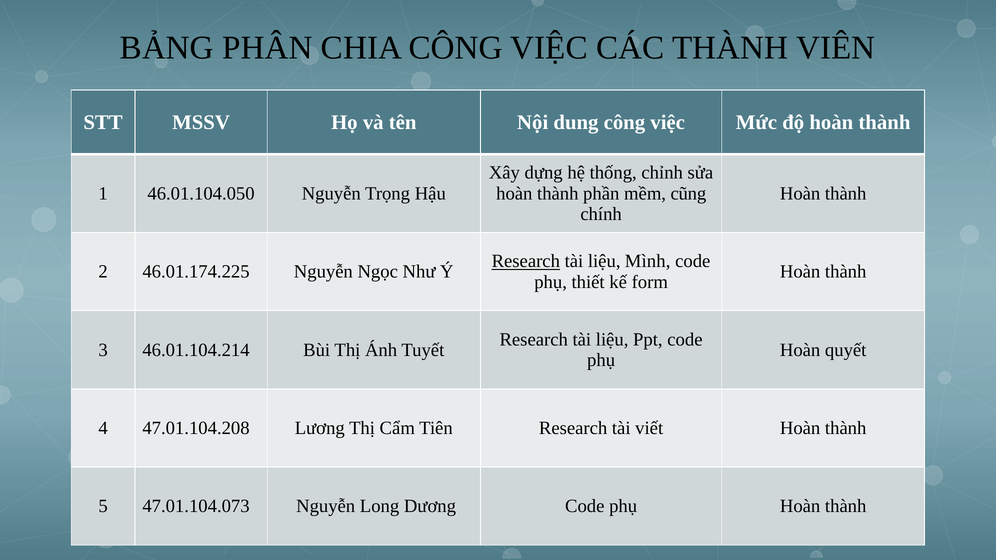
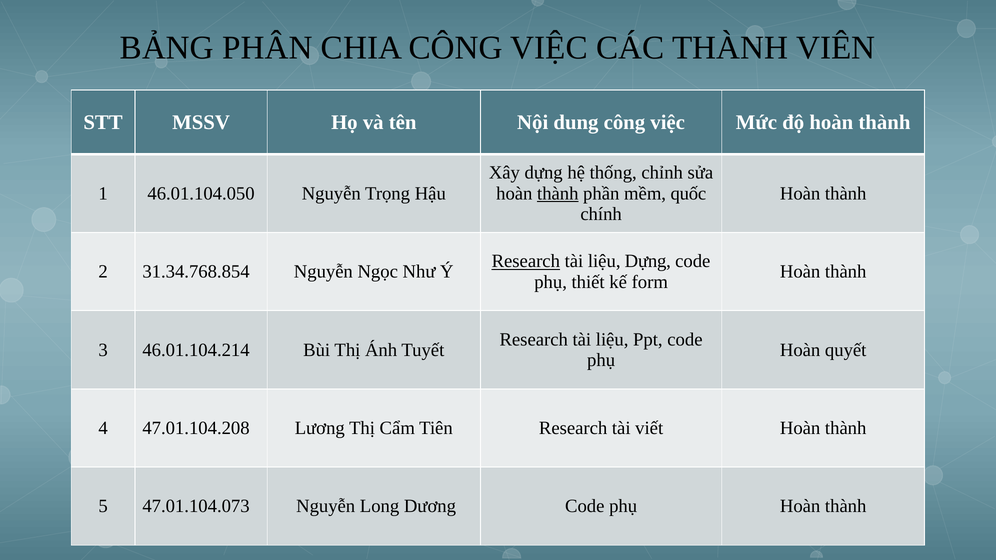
thành at (558, 194) underline: none -> present
cũng: cũng -> quốc
liệu Mình: Mình -> Dựng
46.01.174.225: 46.01.174.225 -> 31.34.768.854
